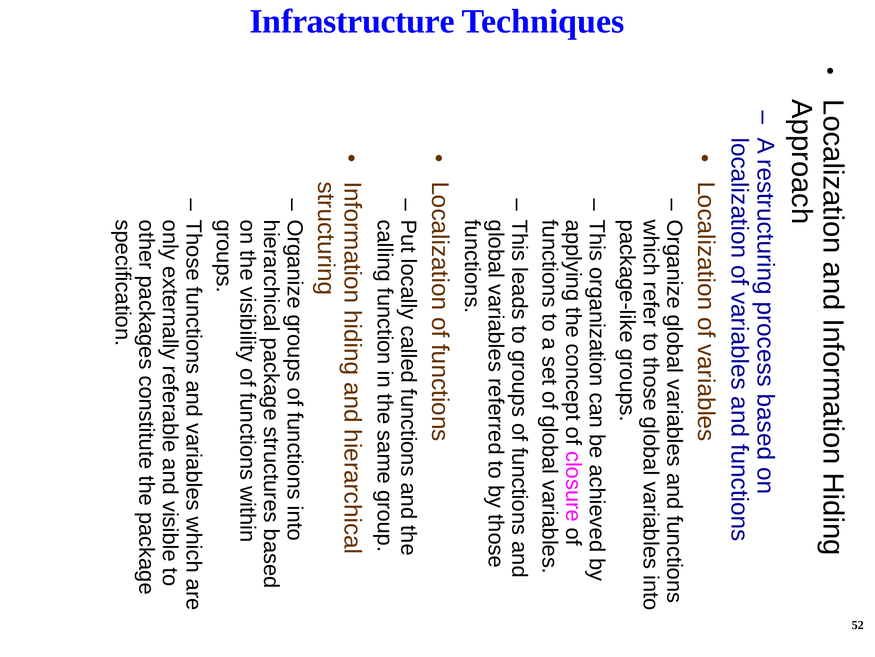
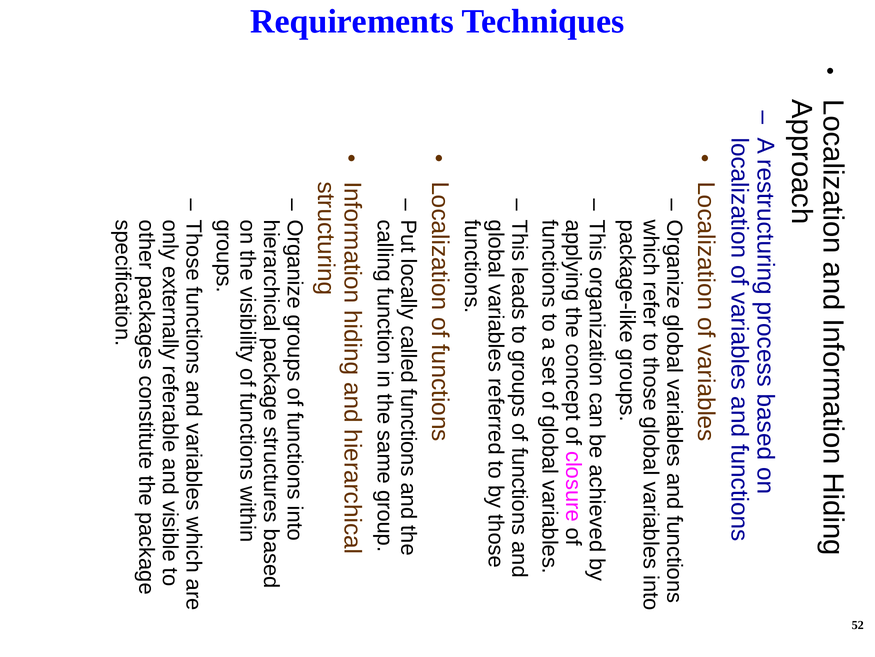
Infrastructure: Infrastructure -> Requirements
